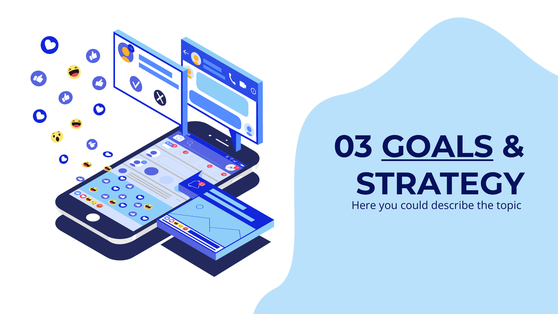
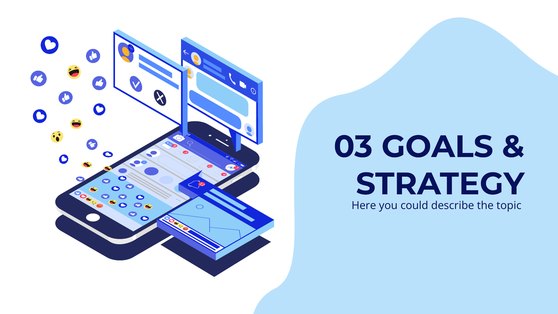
GOALS underline: present -> none
